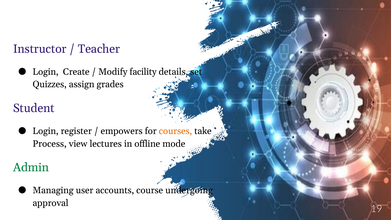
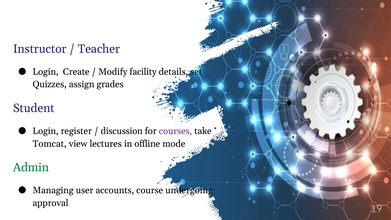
empowers: empowers -> discussion
courses colour: orange -> purple
Process: Process -> Tomcat
